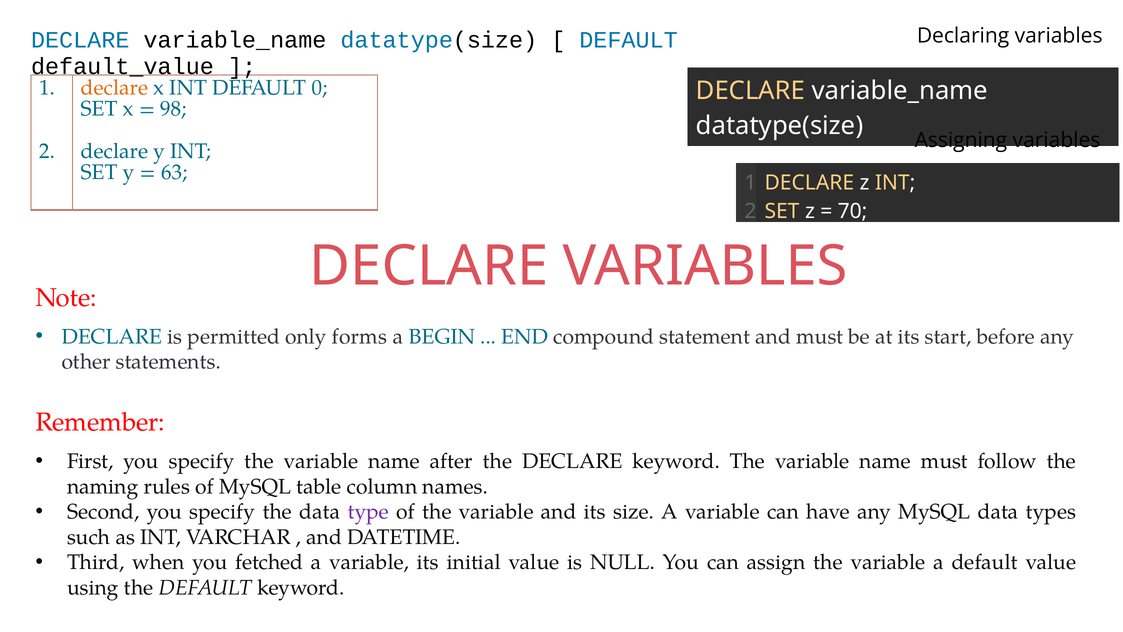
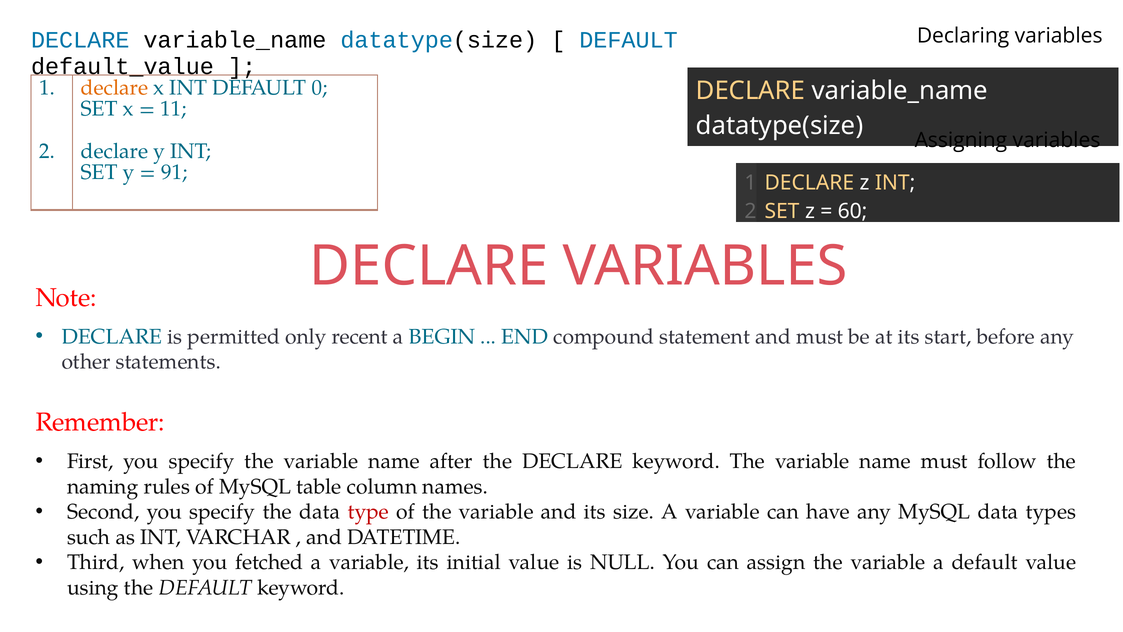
98: 98 -> 11
63: 63 -> 91
70: 70 -> 60
forms: forms -> recent
type colour: purple -> red
